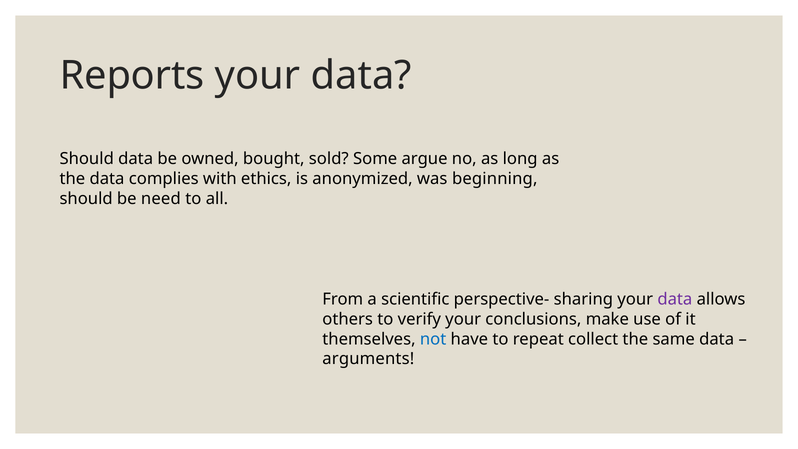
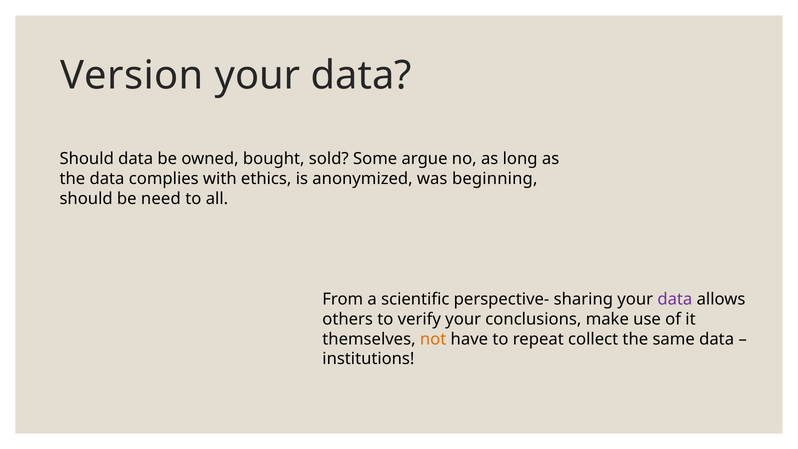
Reports: Reports -> Version
not colour: blue -> orange
arguments: arguments -> institutions
